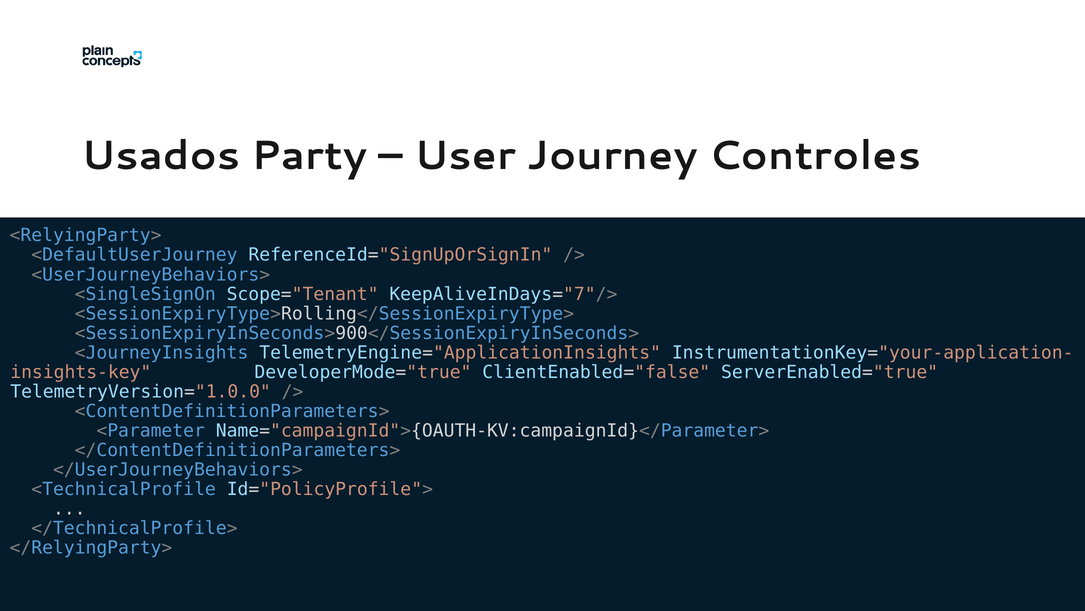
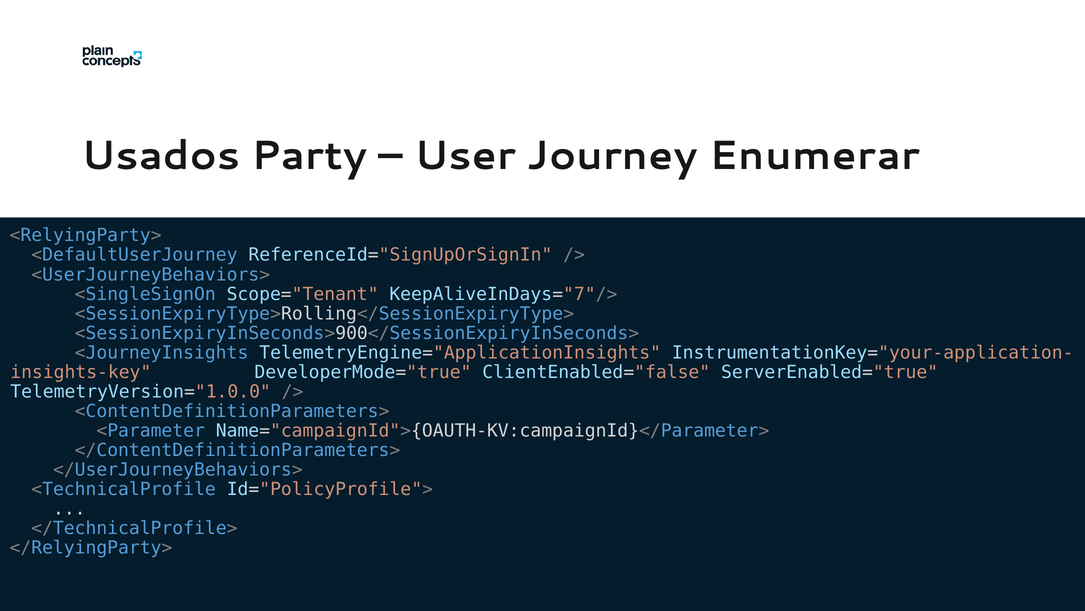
Controles: Controles -> Enumerar
